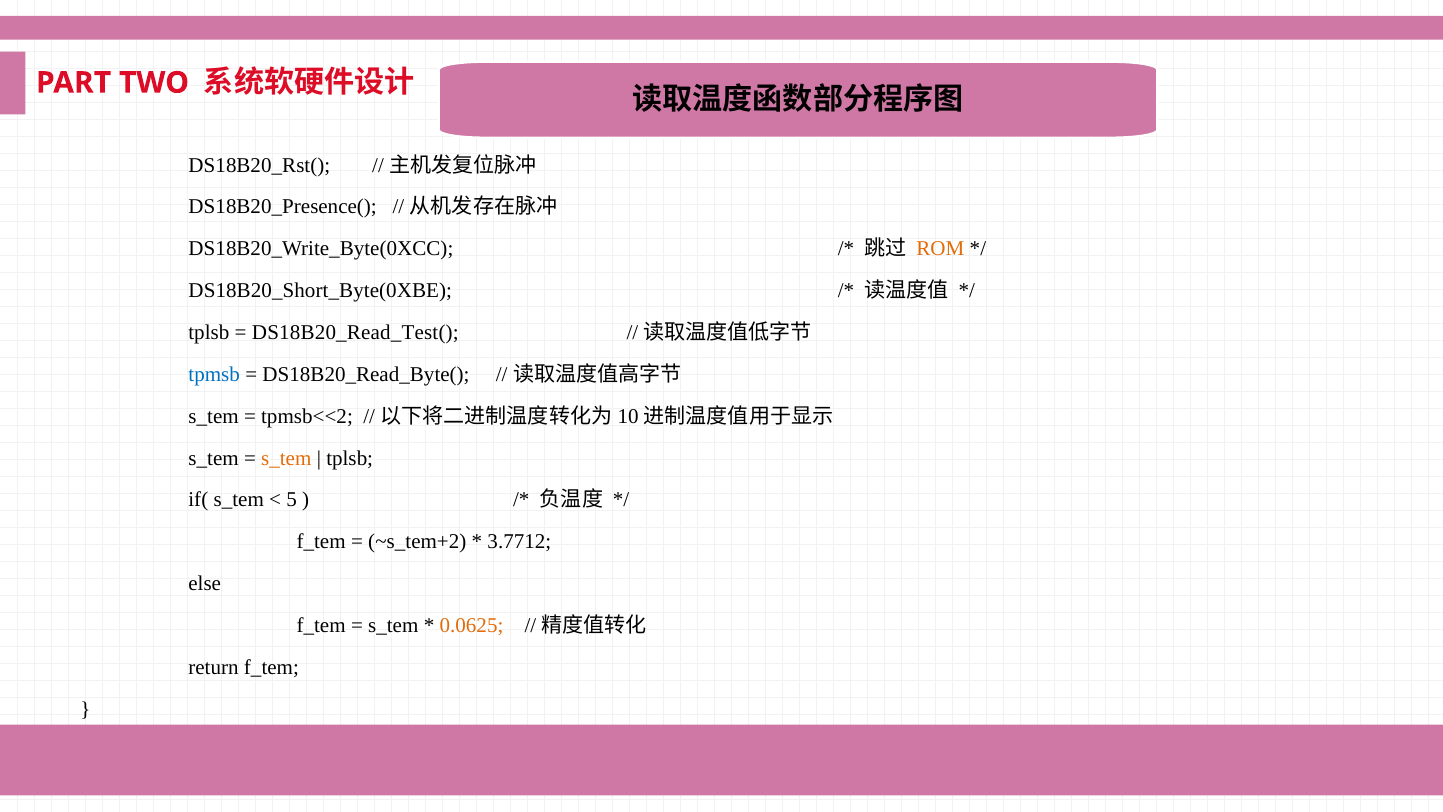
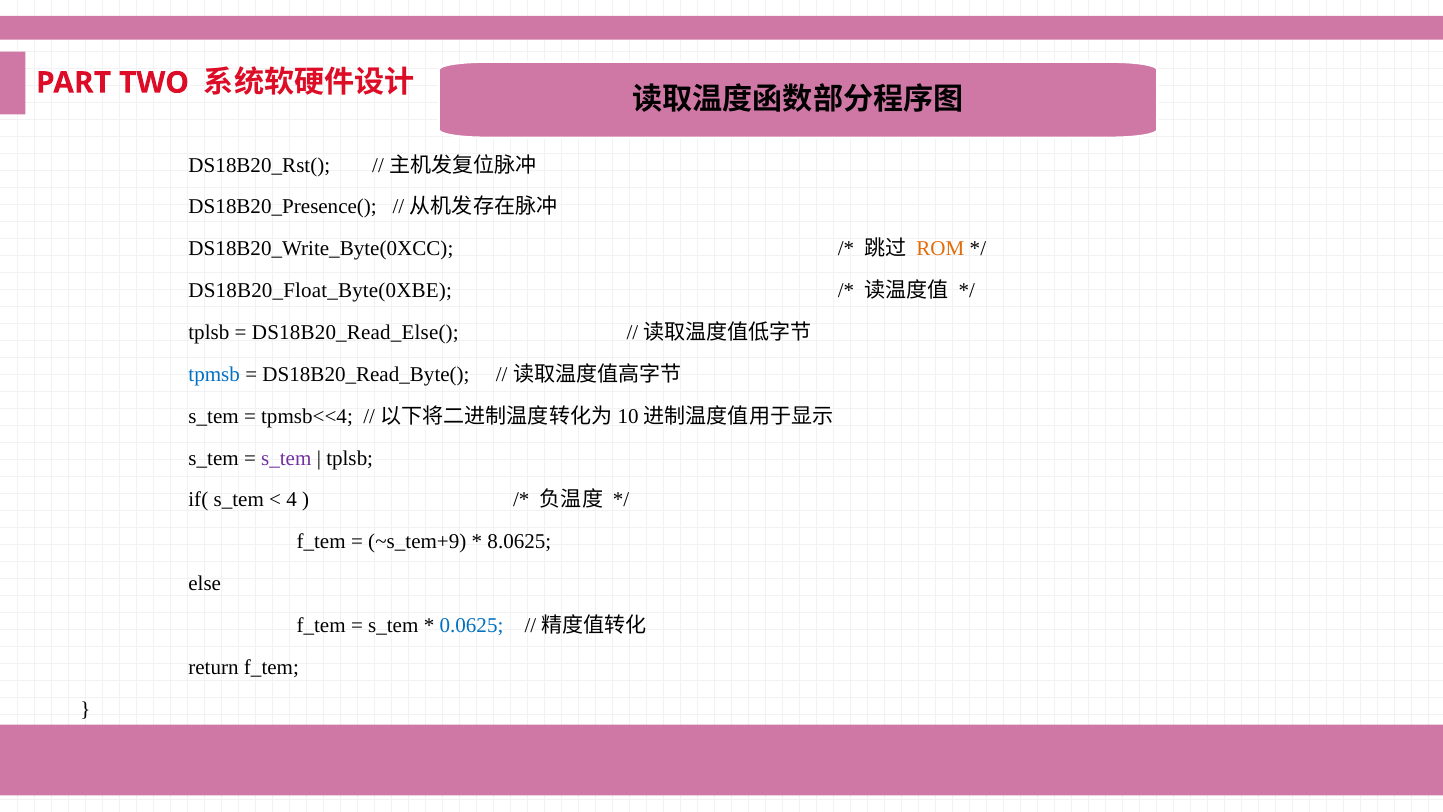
DS18B20_Short_Byte(0XBE: DS18B20_Short_Byte(0XBE -> DS18B20_Float_Byte(0XBE
DS18B20_Read_Test(: DS18B20_Read_Test( -> DS18B20_Read_Else(
tpmsb<<2: tpmsb<<2 -> tpmsb<<4
s_tem at (286, 458) colour: orange -> purple
5: 5 -> 4
~s_tem+2: ~s_tem+2 -> ~s_tem+9
3.7712: 3.7712 -> 8.0625
0.0625 colour: orange -> blue
